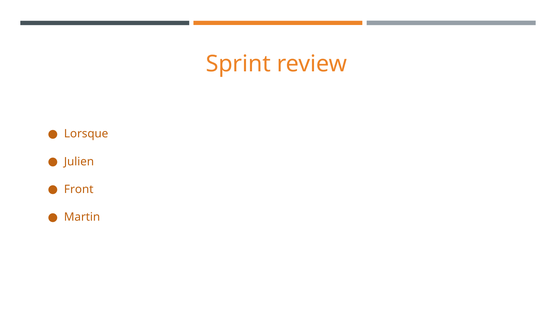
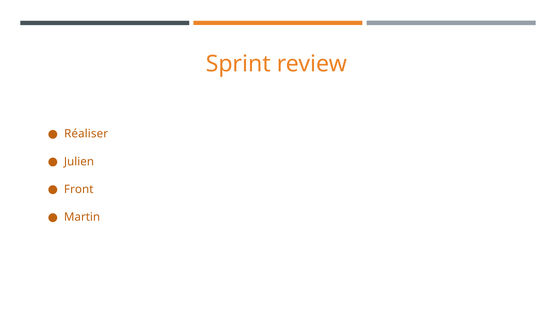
Lorsque: Lorsque -> Réaliser
